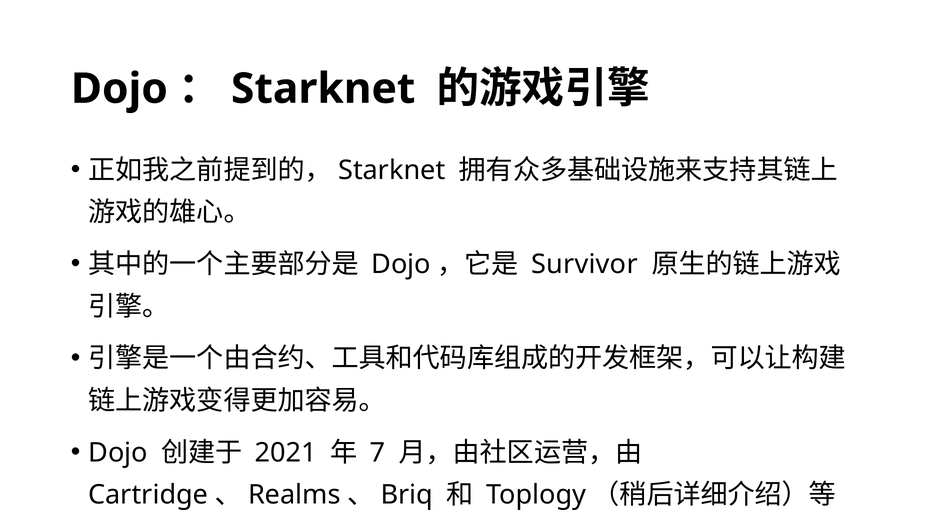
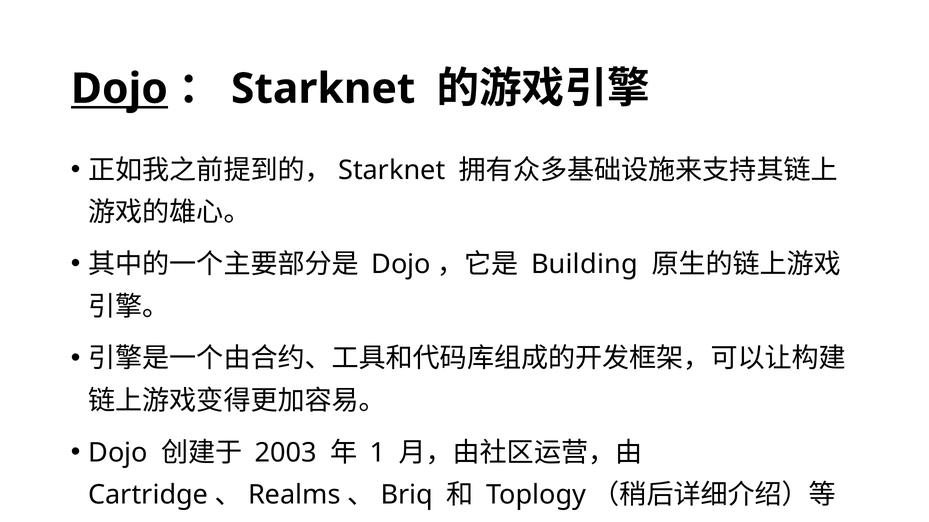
Dojo at (119, 89) underline: none -> present
Survivor: Survivor -> Building
2021: 2021 -> 2003
7: 7 -> 1
